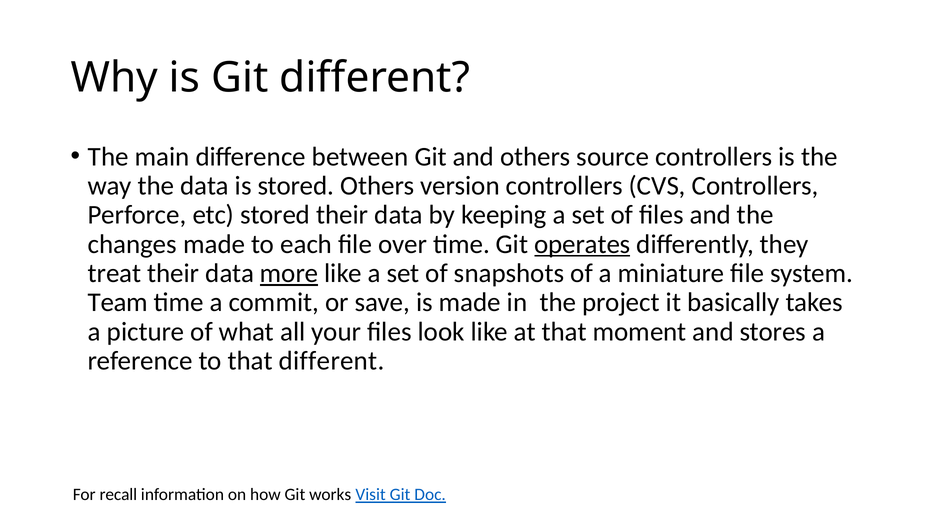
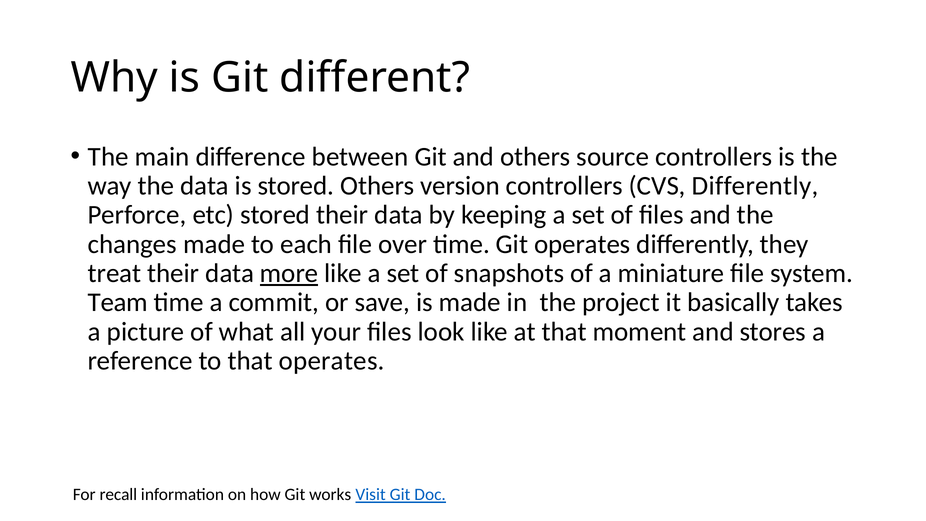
CVS Controllers: Controllers -> Differently
operates at (582, 244) underline: present -> none
that different: different -> operates
